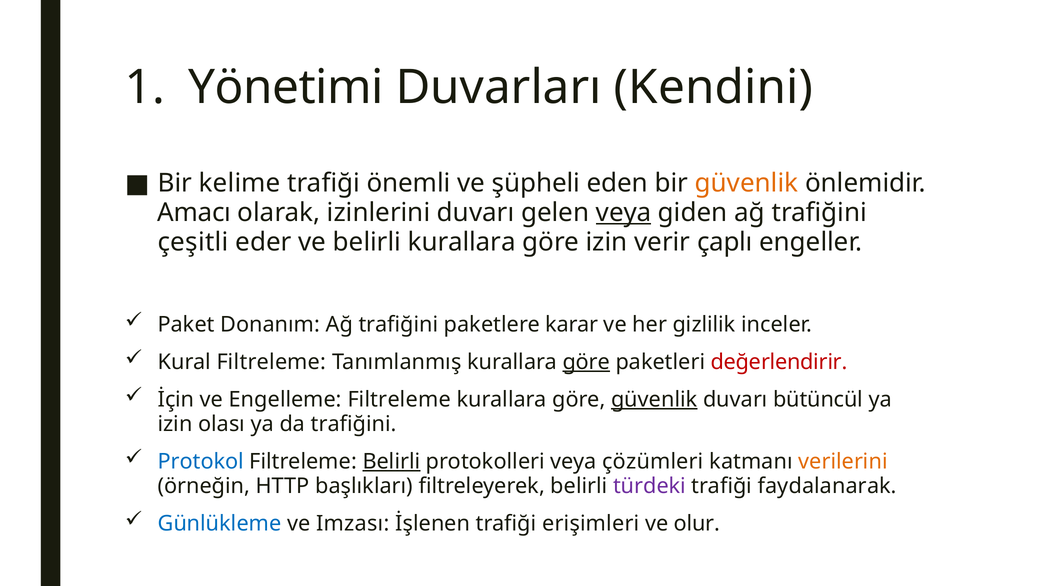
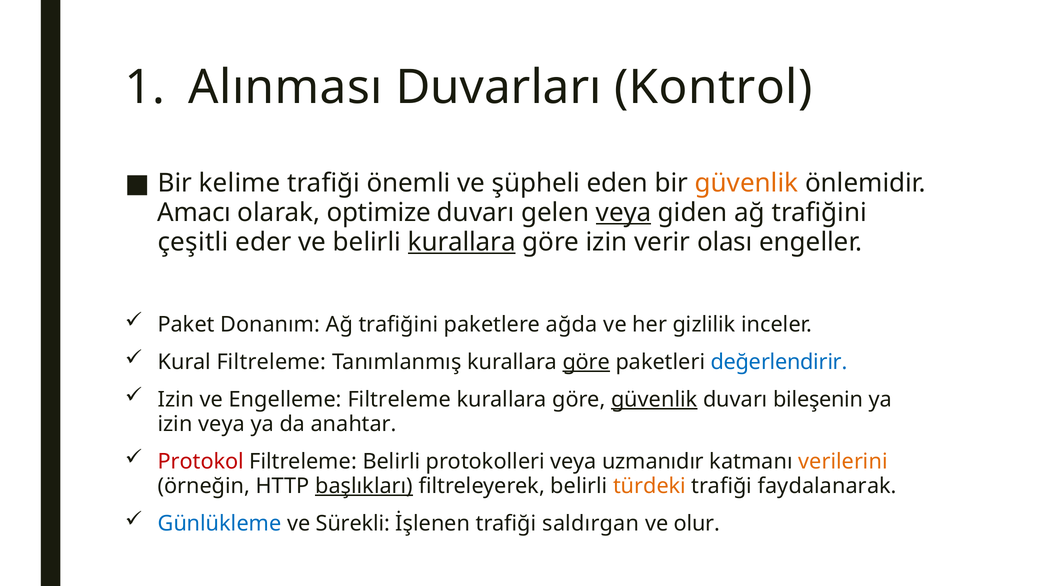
Yönetimi: Yönetimi -> Alınması
Kendini: Kendini -> Kontrol
izinlerini: izinlerini -> optimize
kurallara at (462, 242) underline: none -> present
çaplı: çaplı -> olası
karar: karar -> ağda
değerlendirir colour: red -> blue
İçin at (176, 399): İçin -> Izin
bütüncül: bütüncül -> bileşenin
izin olası: olası -> veya
da trafiğini: trafiğini -> anahtar
Protokol colour: blue -> red
Belirli at (391, 461) underline: present -> none
çözümleri: çözümleri -> uzmanıdır
başlıkları underline: none -> present
türdeki colour: purple -> orange
Imzası: Imzası -> Sürekli
erişimleri: erişimleri -> saldırgan
